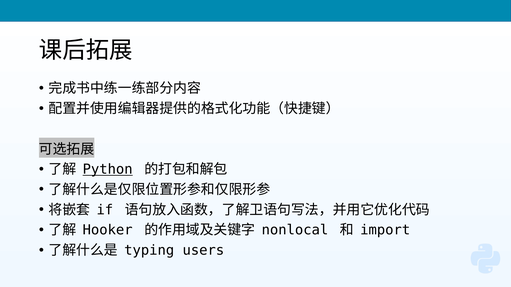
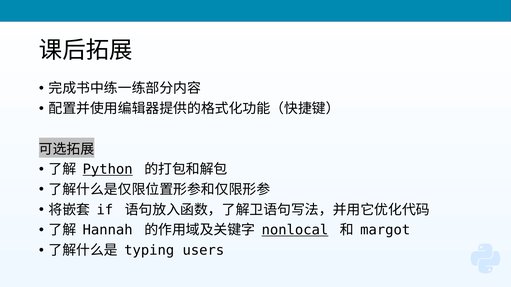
Hooker: Hooker -> Hannah
nonlocal underline: none -> present
import: import -> margot
